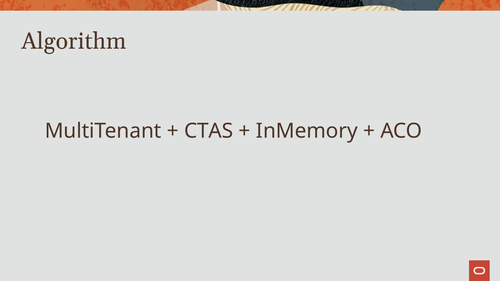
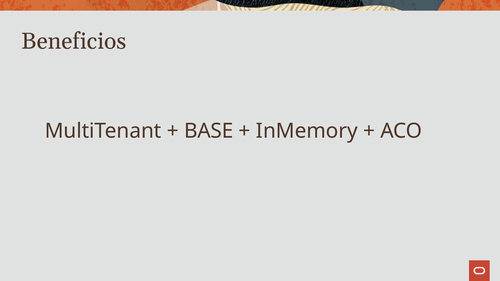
Algorithm: Algorithm -> Beneficios
CTAS: CTAS -> BASE
